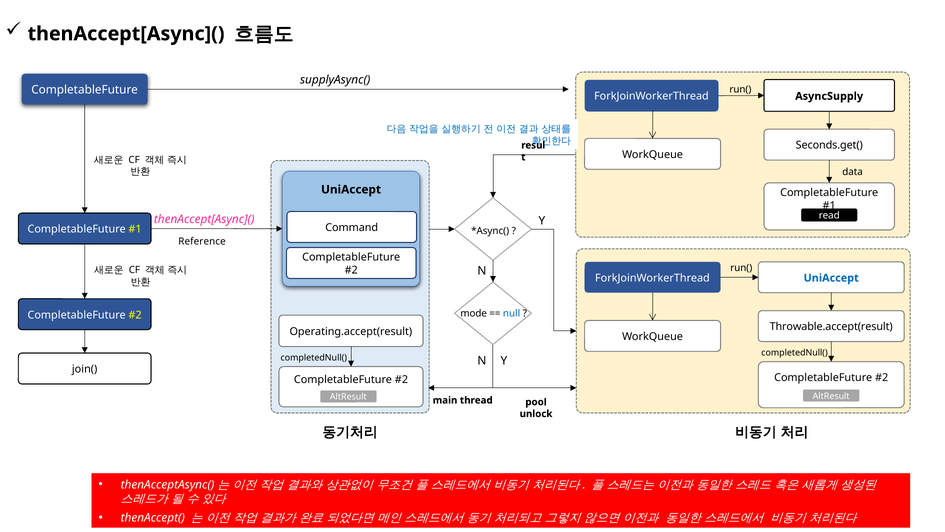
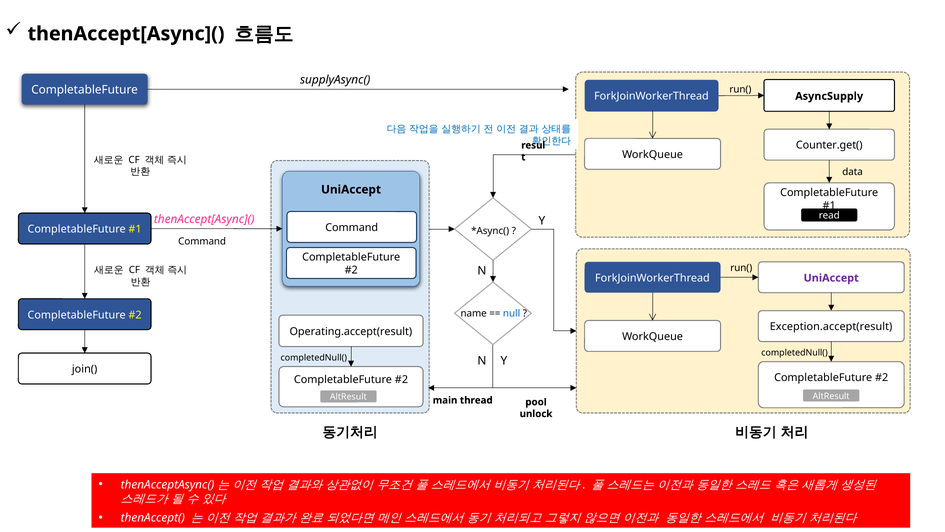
Seconds.get(: Seconds.get( -> Counter.get(
Reference at (202, 241): Reference -> Command
UniAccept at (831, 278) colour: blue -> purple
mode: mode -> name
Throwable.accept(result: Throwable.accept(result -> Exception.accept(result
